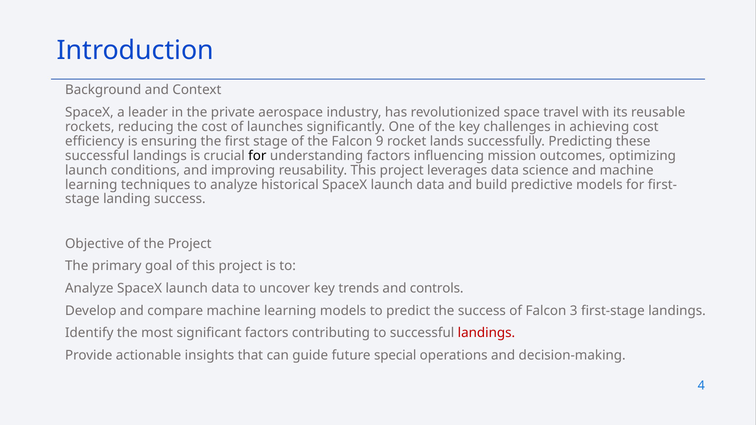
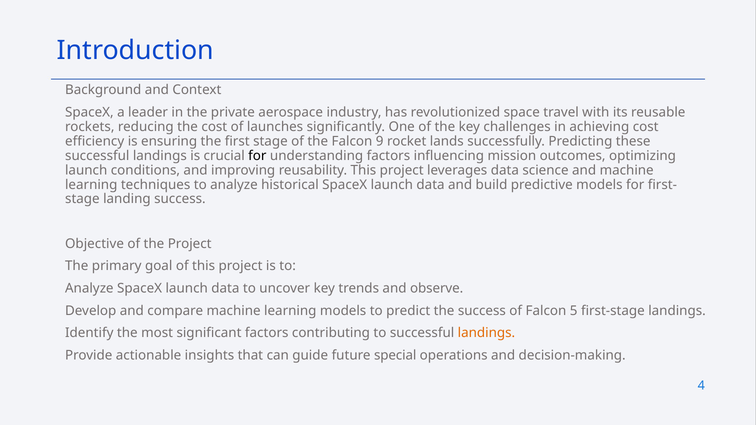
controls: controls -> observe
3: 3 -> 5
landings at (486, 333) colour: red -> orange
